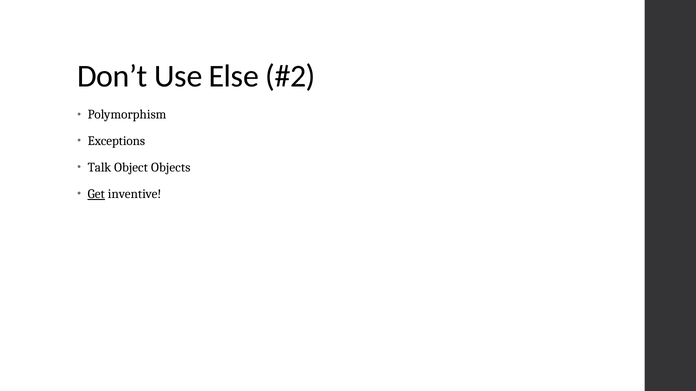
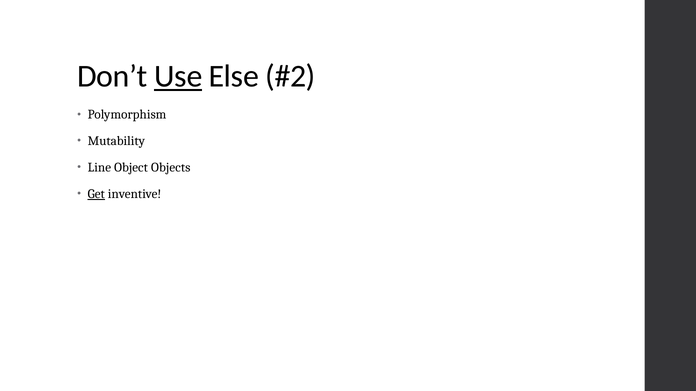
Use underline: none -> present
Exceptions: Exceptions -> Mutability
Talk: Talk -> Line
